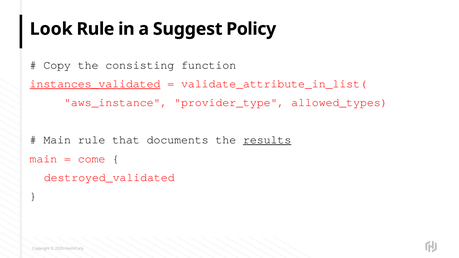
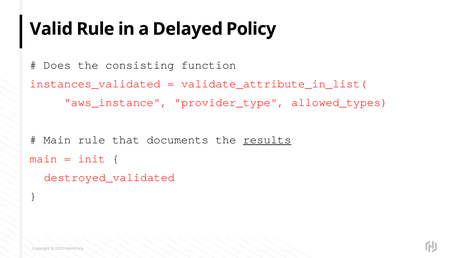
Look: Look -> Valid
Suggest: Suggest -> Delayed
Copy: Copy -> Does
instances_validated underline: present -> none
come: come -> init
